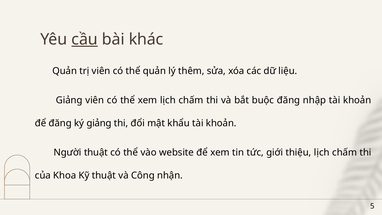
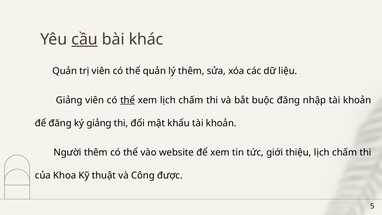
thể at (128, 100) underline: none -> present
Người thuật: thuật -> thêm
nhận: nhận -> được
